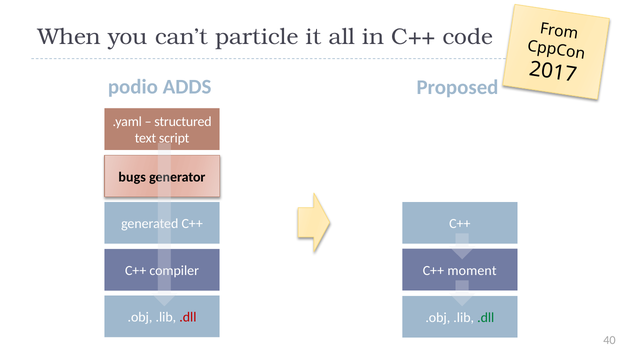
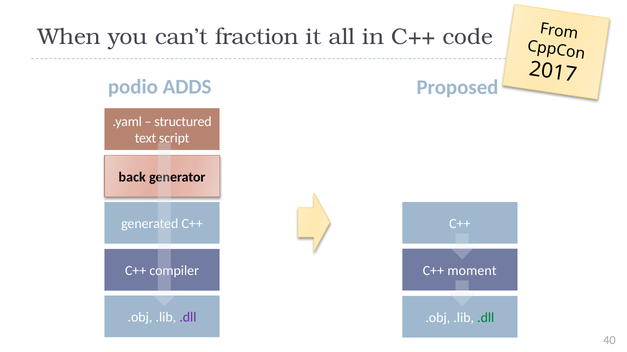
particle: particle -> fraction
bugs: bugs -> back
.dll at (188, 318) colour: red -> purple
